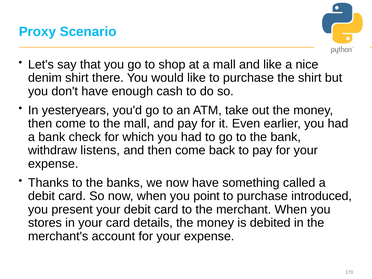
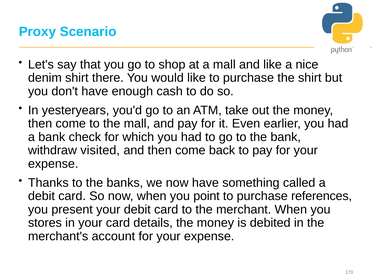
listens: listens -> visited
introduced: introduced -> references
